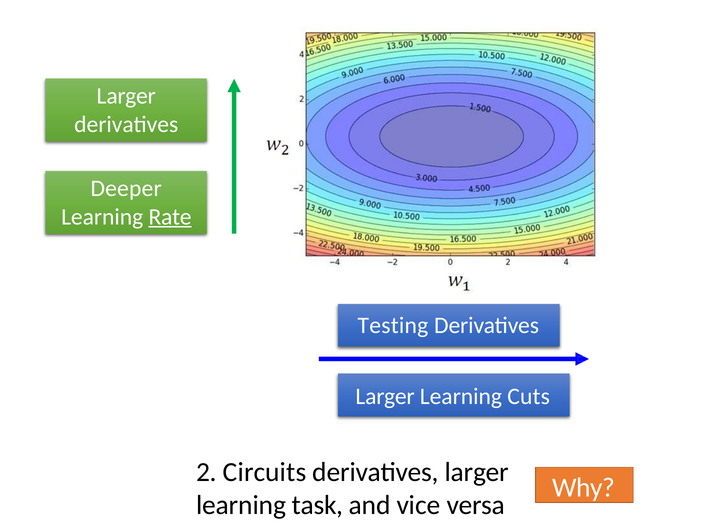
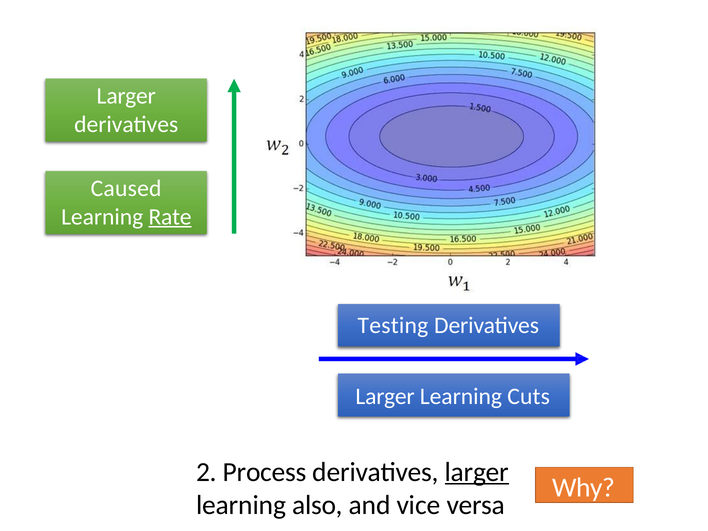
Deeper: Deeper -> Caused
Circuits: Circuits -> Process
larger at (477, 472) underline: none -> present
task: task -> also
